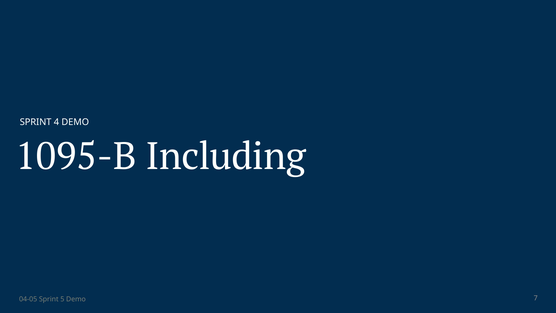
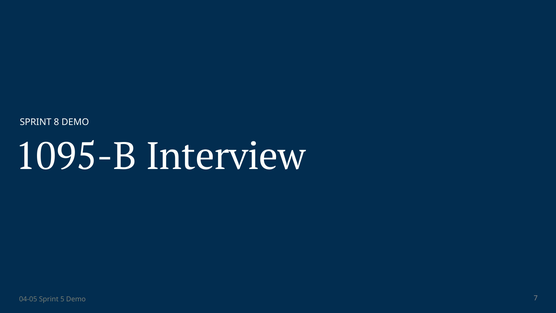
4: 4 -> 8
Including: Including -> Interview
